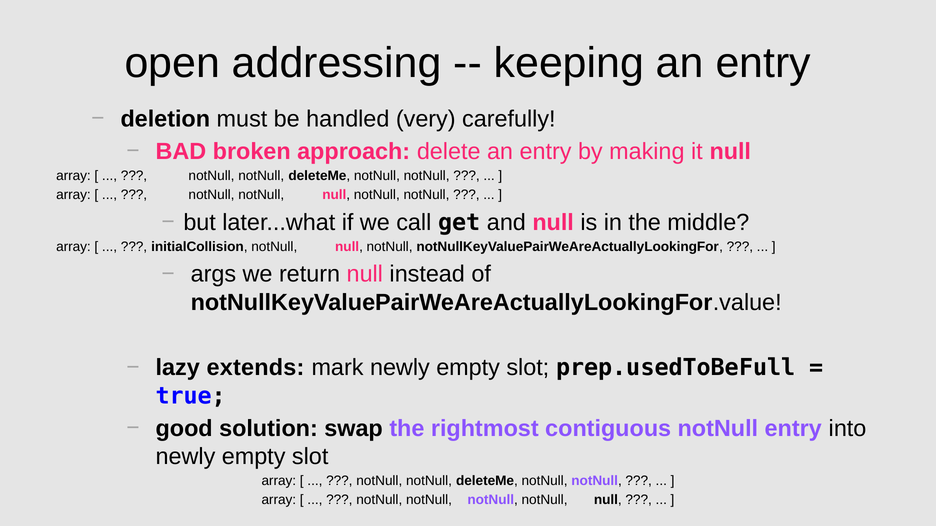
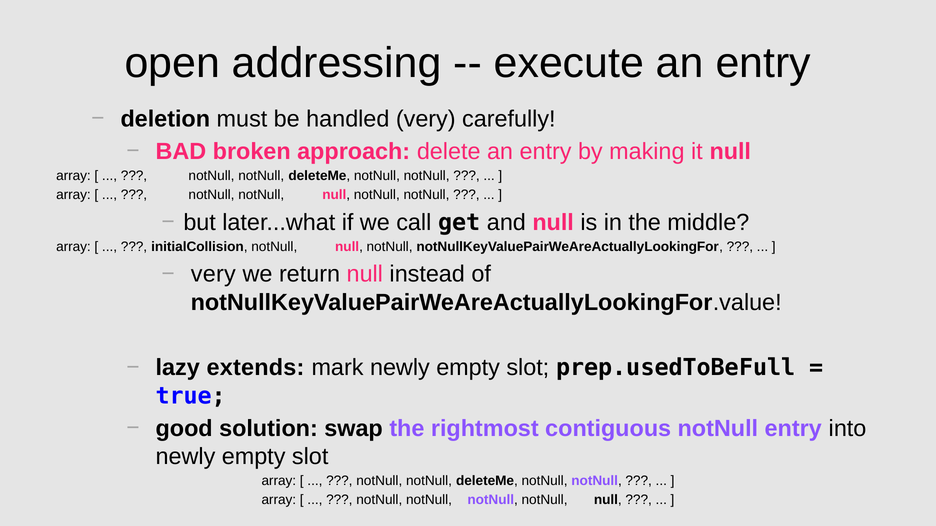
keeping: keeping -> execute
args at (213, 275): args -> very
